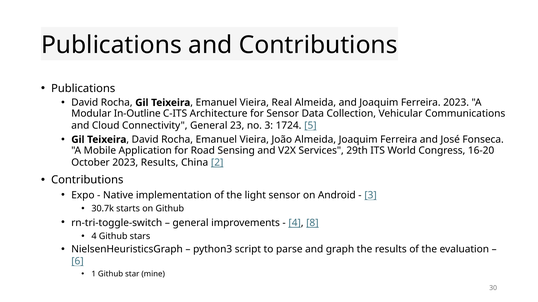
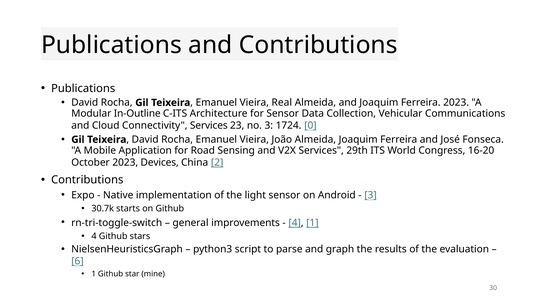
Connectivity General: General -> Services
5: 5 -> 0
2023 Results: Results -> Devices
4 8: 8 -> 1
